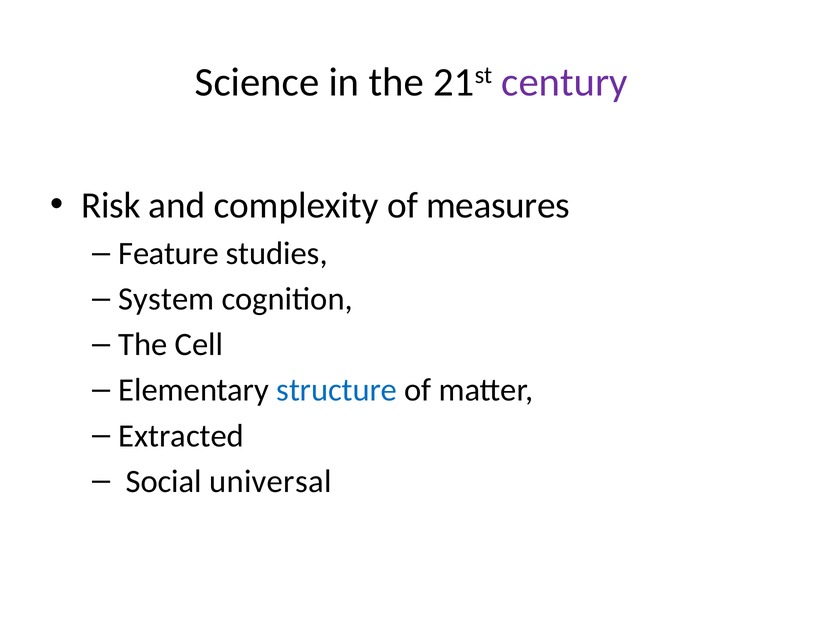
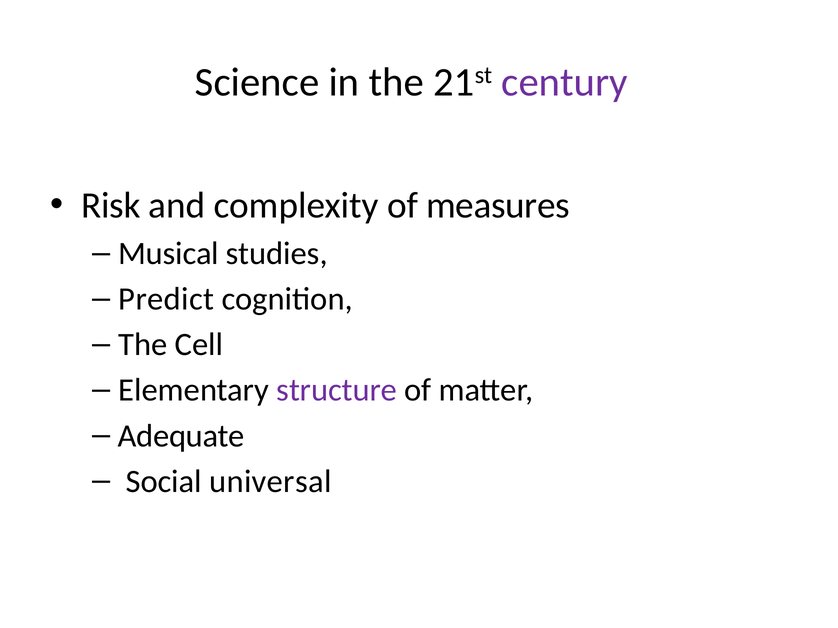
Feature: Feature -> Musical
System: System -> Predict
structure colour: blue -> purple
Extracted: Extracted -> Adequate
